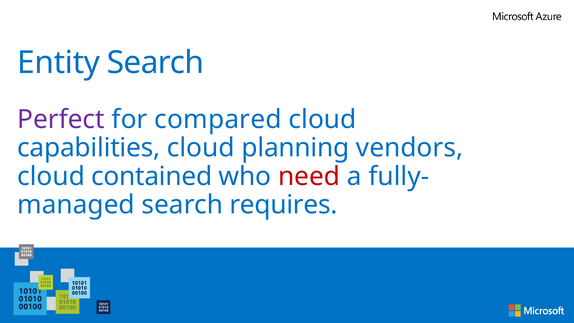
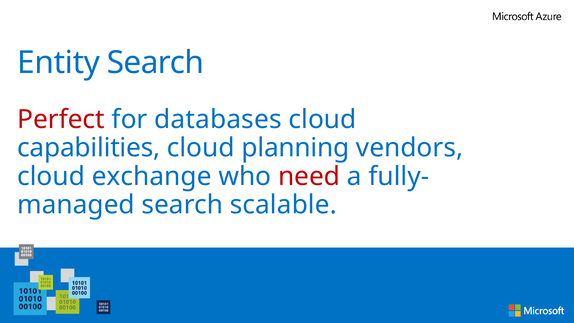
Perfect colour: purple -> red
compared: compared -> databases
contained: contained -> exchange
requires: requires -> scalable
